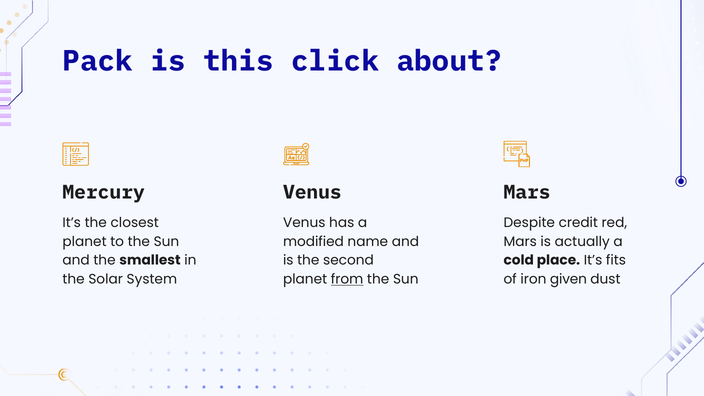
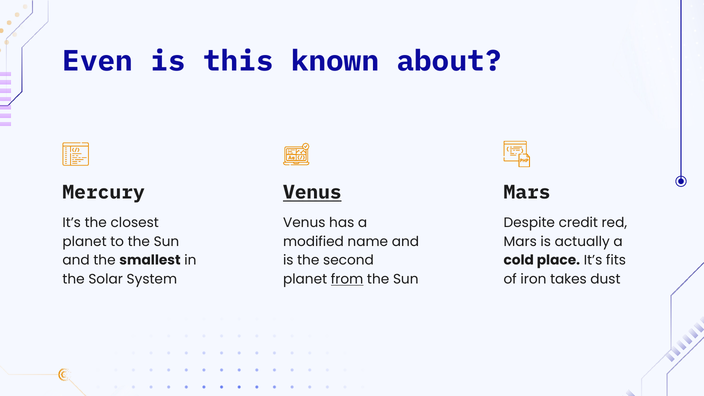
Pack: Pack -> Even
click: click -> known
Venus at (312, 192) underline: none -> present
given: given -> takes
